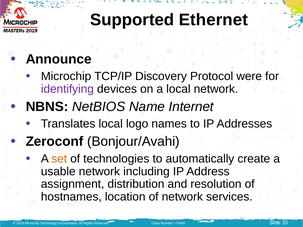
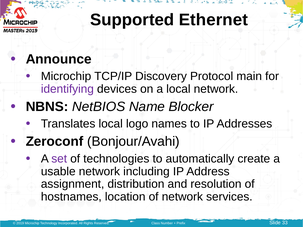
were: were -> main
Internet: Internet -> Blocker
set colour: orange -> purple
